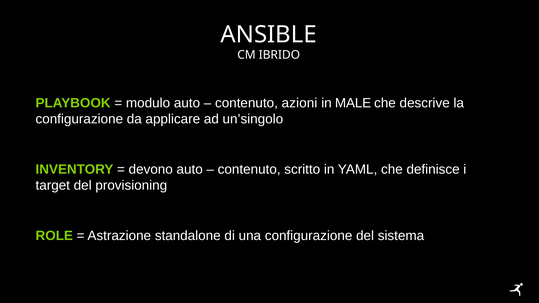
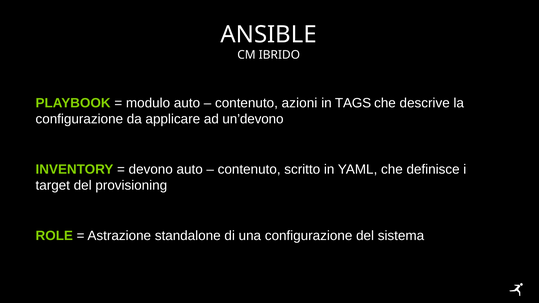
MALE: MALE -> TAGS
un’singolo: un’singolo -> un’devono
